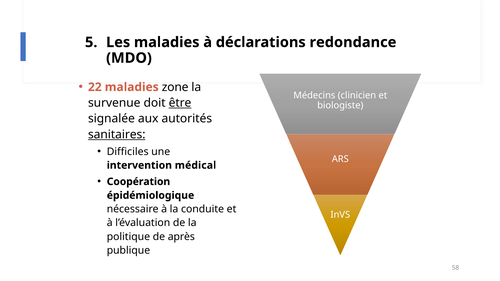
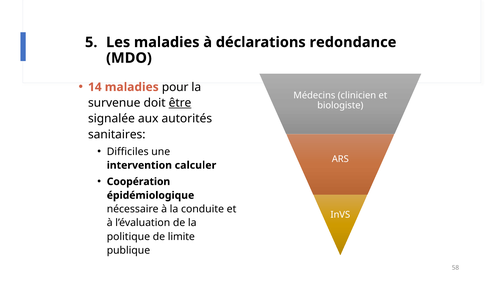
22: 22 -> 14
zone: zone -> pour
sanitaires underline: present -> none
médical: médical -> calculer
après: après -> limite
